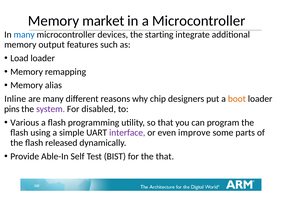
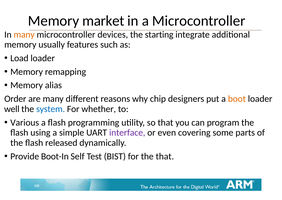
many at (24, 34) colour: blue -> orange
output: output -> usually
Inline: Inline -> Order
pins: pins -> well
system colour: purple -> blue
disabled: disabled -> whether
improve: improve -> covering
Able-In: Able-In -> Boot-In
